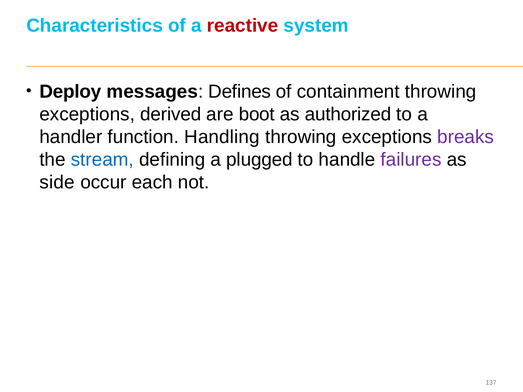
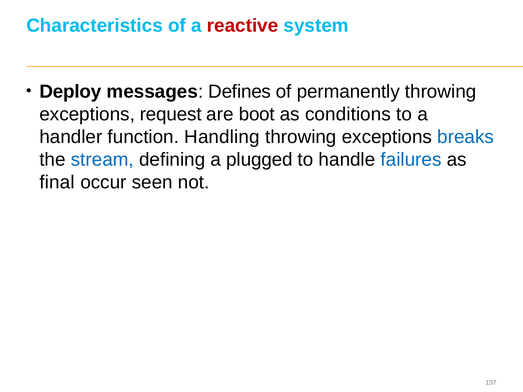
containment: containment -> permanently
derived: derived -> request
authorized: authorized -> conditions
breaks colour: purple -> blue
failures colour: purple -> blue
side: side -> final
each: each -> seen
